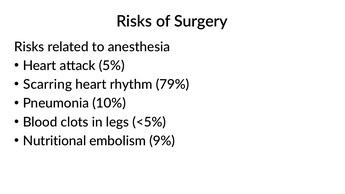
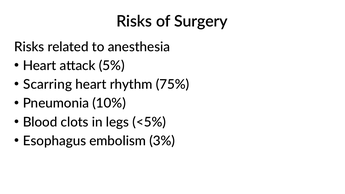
79%: 79% -> 75%
Nutritional: Nutritional -> Esophagus
9%: 9% -> 3%
